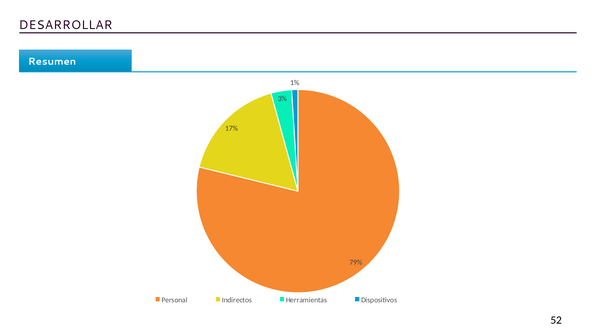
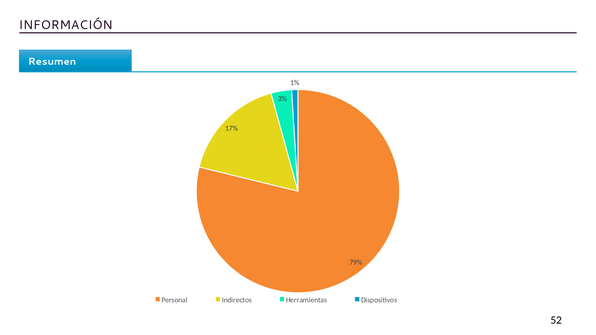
DESARROLLAR: DESARROLLAR -> INFORMACIÓN
